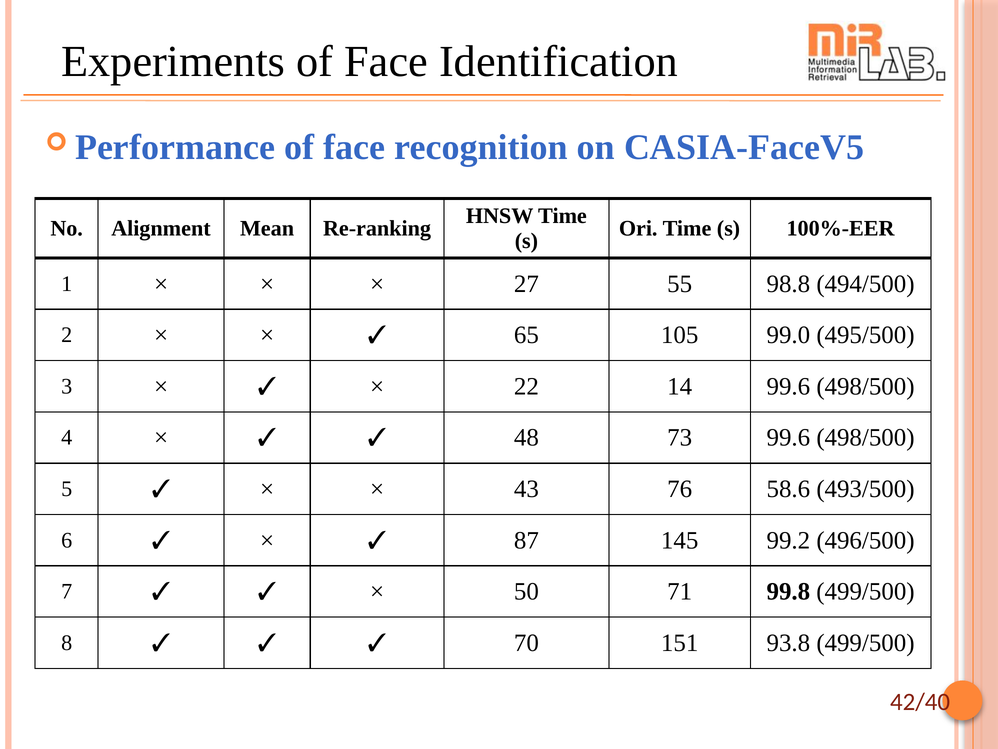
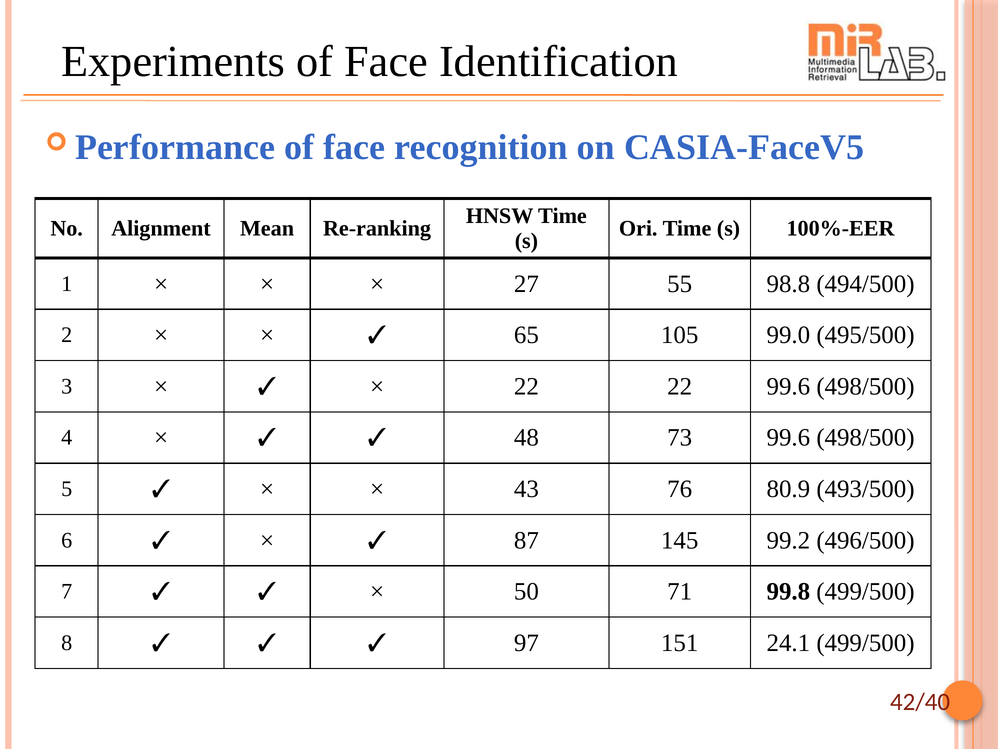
22 14: 14 -> 22
58.6: 58.6 -> 80.9
70: 70 -> 97
93.8: 93.8 -> 24.1
